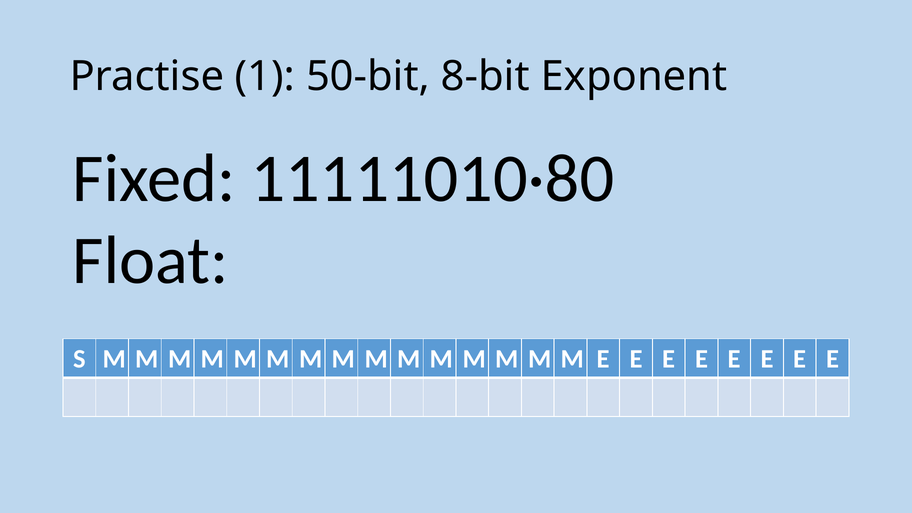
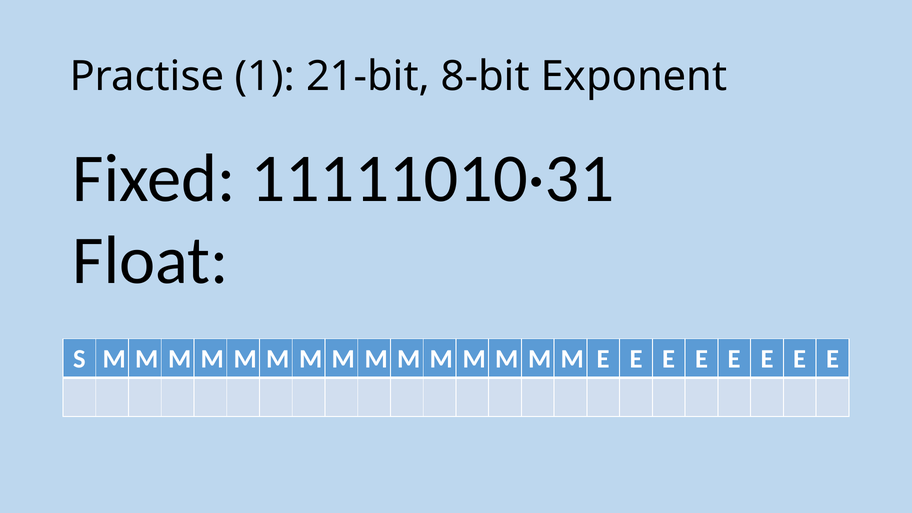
50-bit: 50-bit -> 21-bit
11111010·80: 11111010·80 -> 11111010·31
